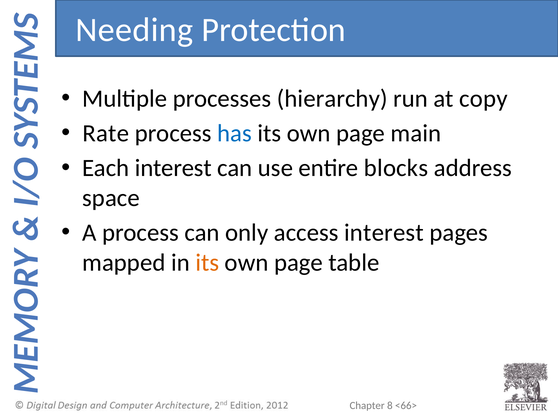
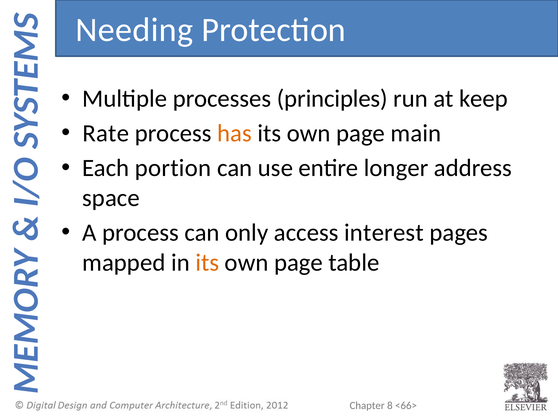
hierarchy: hierarchy -> principles
copy: copy -> keep
has colour: blue -> orange
Each interest: interest -> portion
blocks: blocks -> longer
